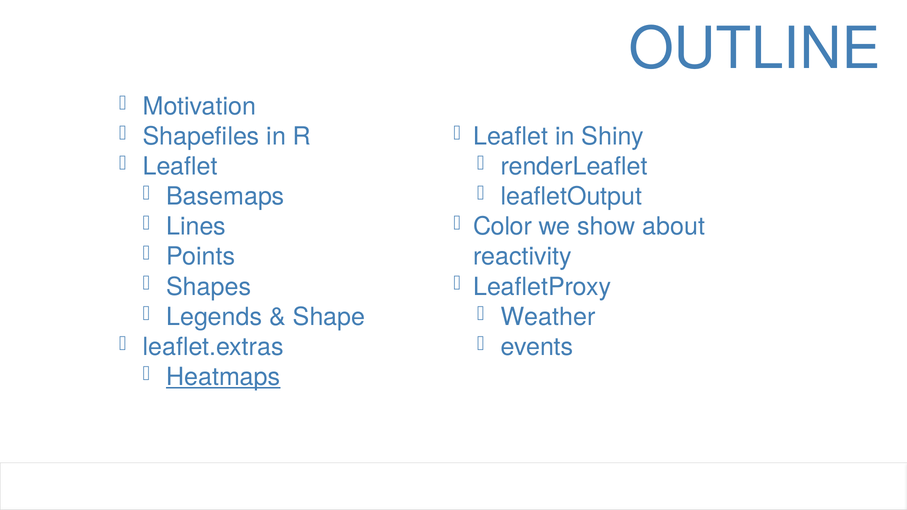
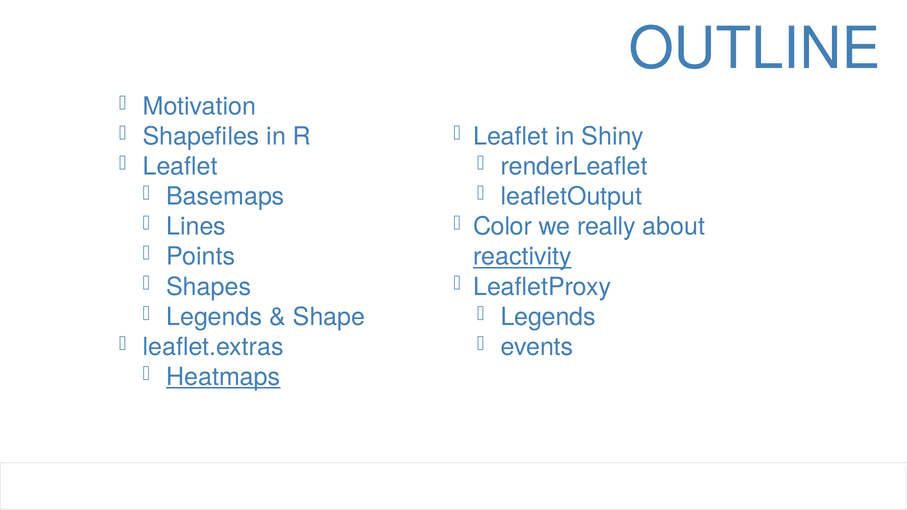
show: show -> really
reactivity underline: none -> present
Weather at (548, 317): Weather -> Legends
